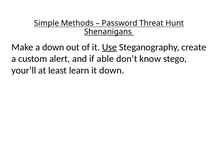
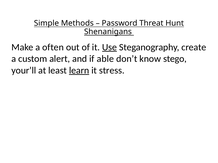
a down: down -> often
learn underline: none -> present
it down: down -> stress
